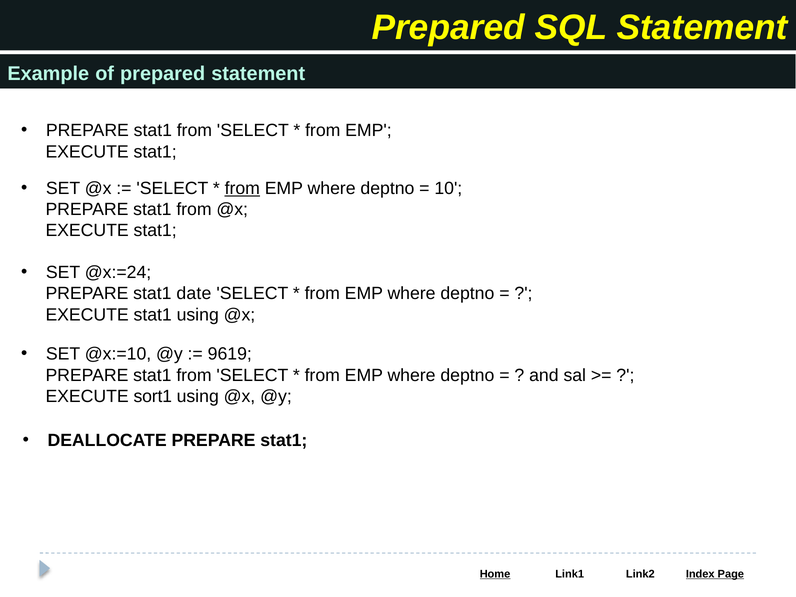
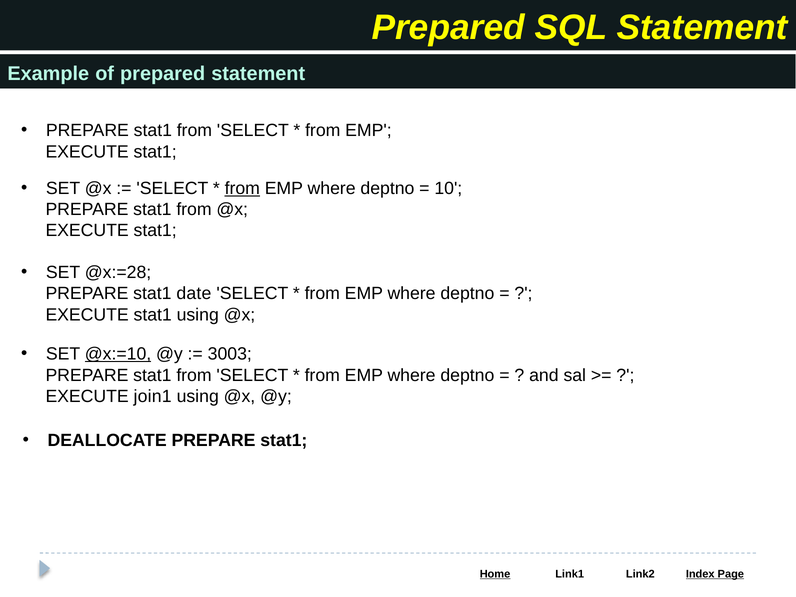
@x:=24: @x:=24 -> @x:=28
@x:=10 underline: none -> present
9619: 9619 -> 3003
sort1: sort1 -> join1
